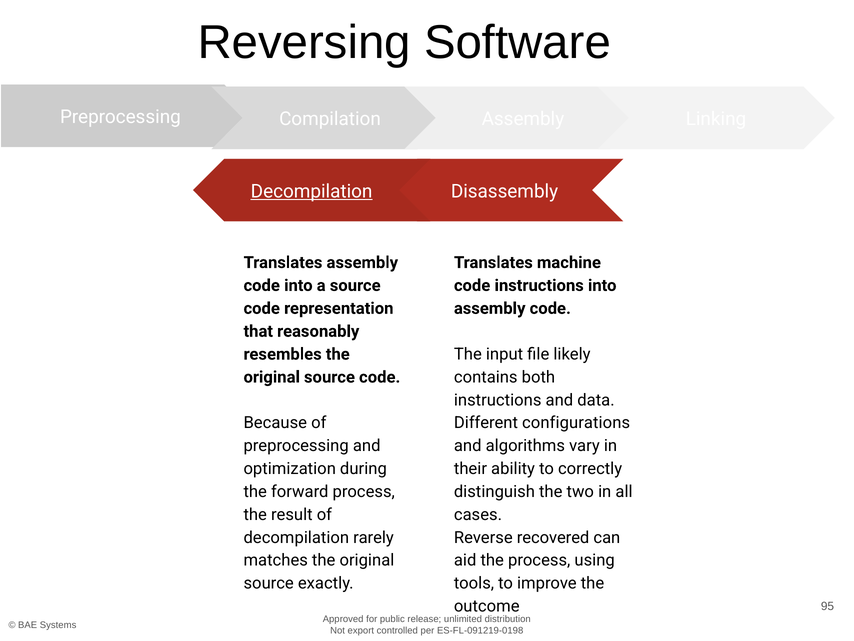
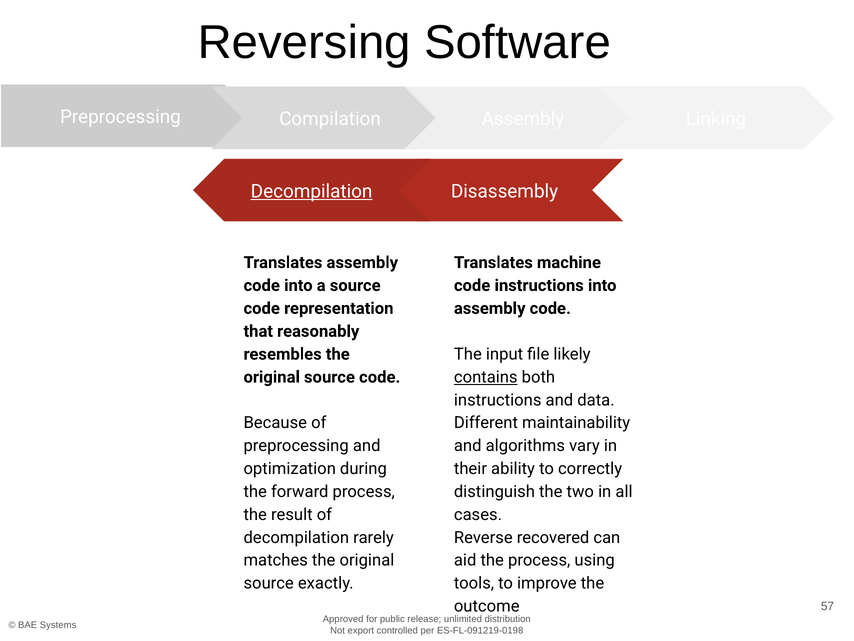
contains underline: none -> present
configurations: configurations -> maintainability
95: 95 -> 57
